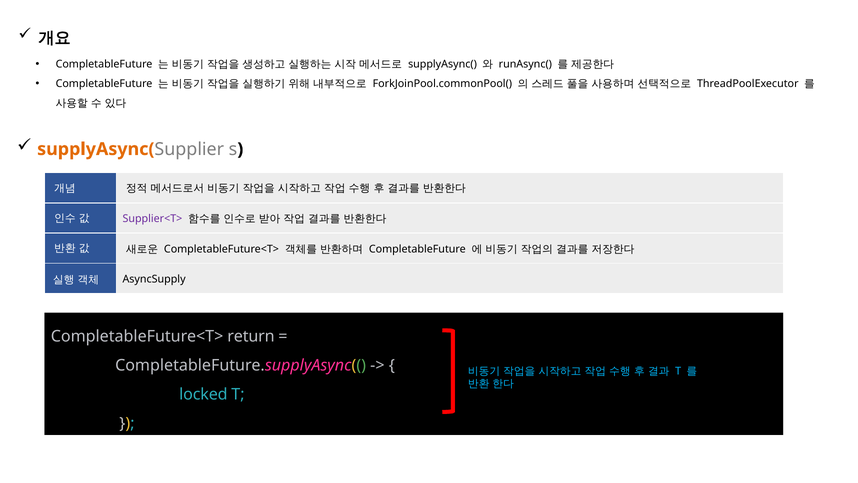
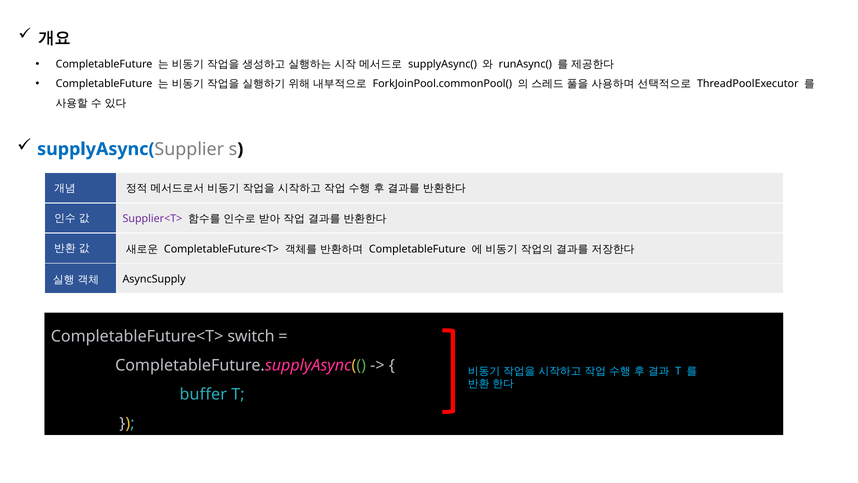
supplyAsync( at (96, 149) colour: orange -> blue
return: return -> switch
locked: locked -> buffer
